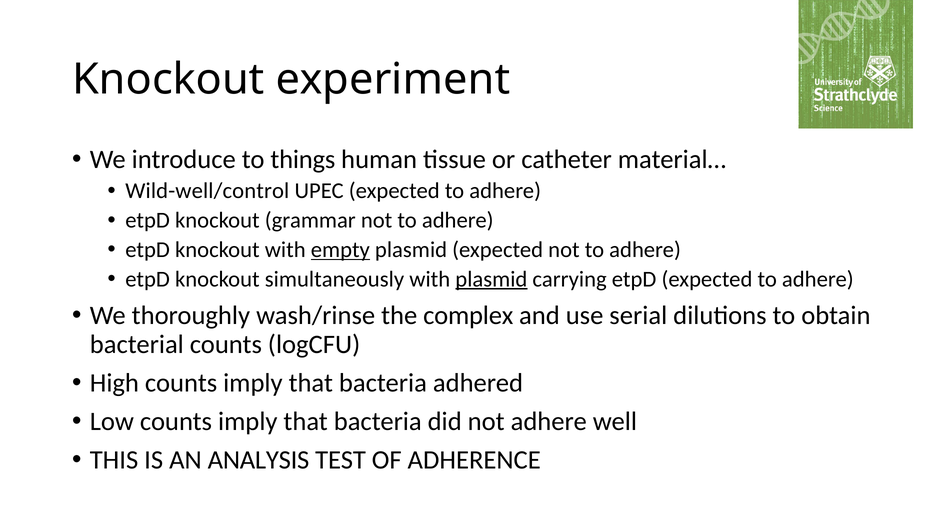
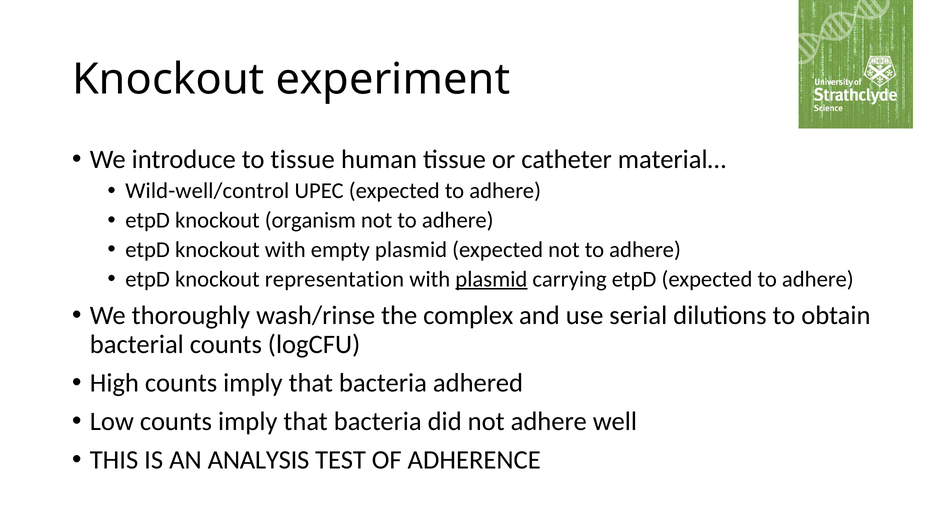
to things: things -> tissue
grammar: grammar -> organism
empty underline: present -> none
simultaneously: simultaneously -> representation
